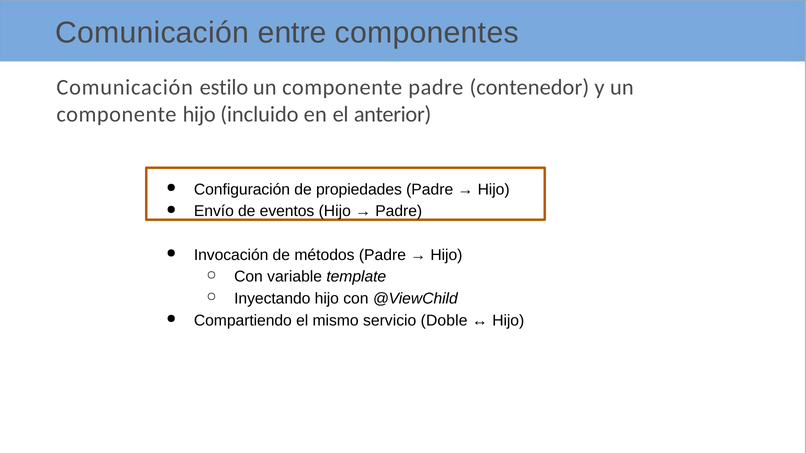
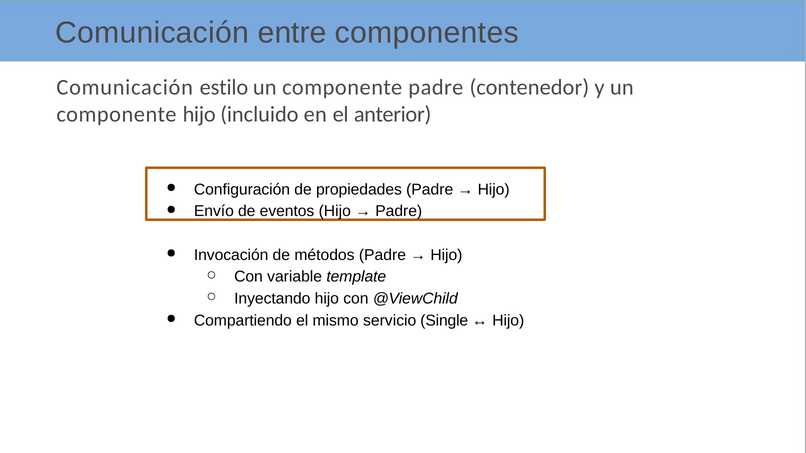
Doble: Doble -> Single
